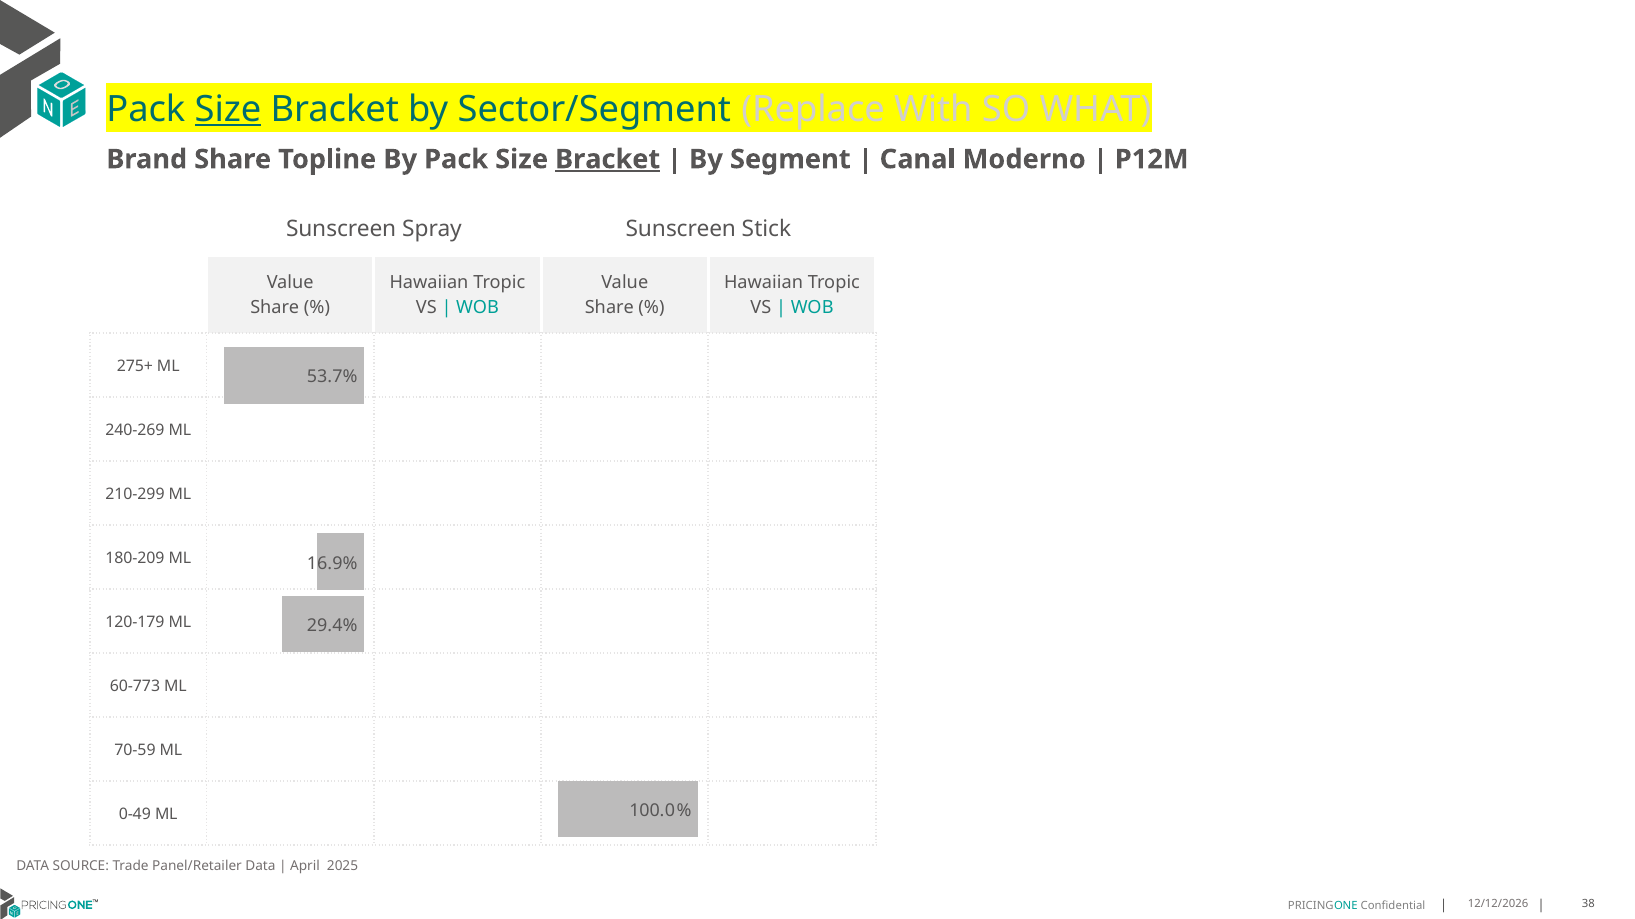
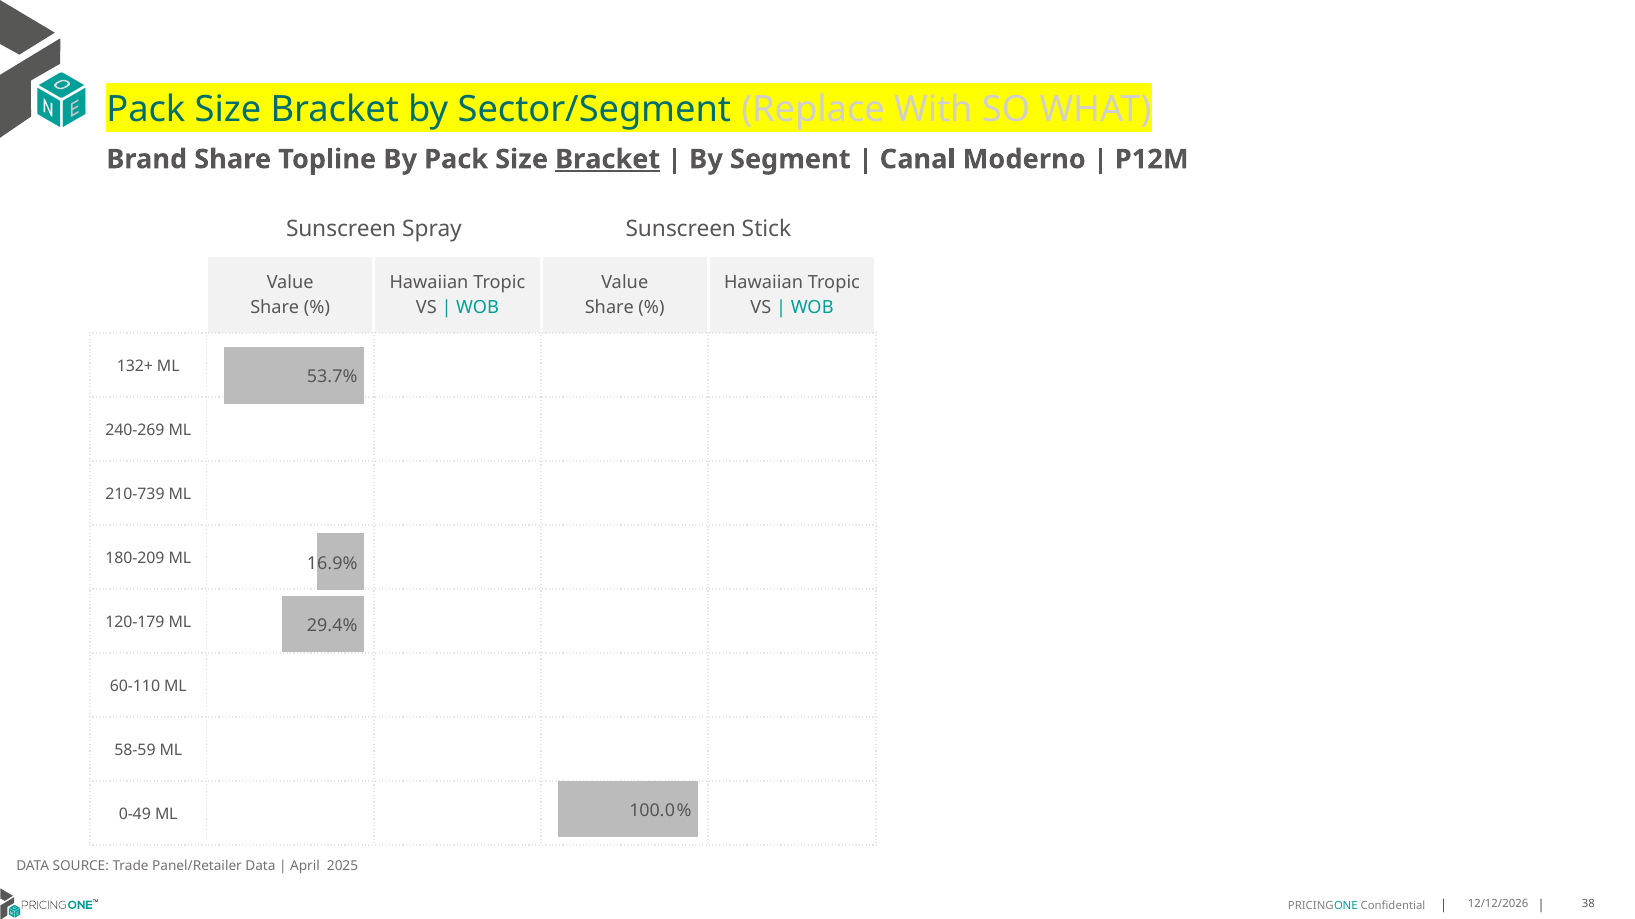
Size at (228, 110) underline: present -> none
275+: 275+ -> 132+
210-299: 210-299 -> 210-739
60-773: 60-773 -> 60-110
70-59: 70-59 -> 58-59
